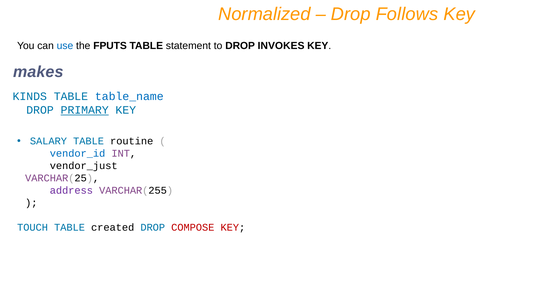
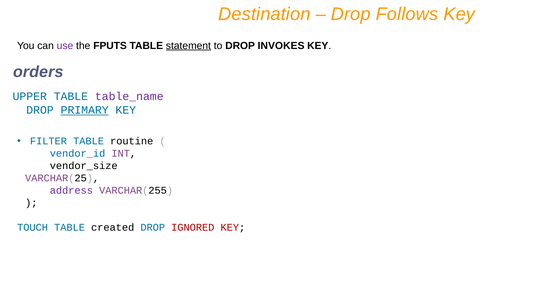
Normalized: Normalized -> Destination
use colour: blue -> purple
statement underline: none -> present
makes: makes -> orders
KINDS: KINDS -> UPPER
table_name colour: blue -> purple
SALARY: SALARY -> FILTER
vendor_just: vendor_just -> vendor_size
COMPOSE: COMPOSE -> IGNORED
